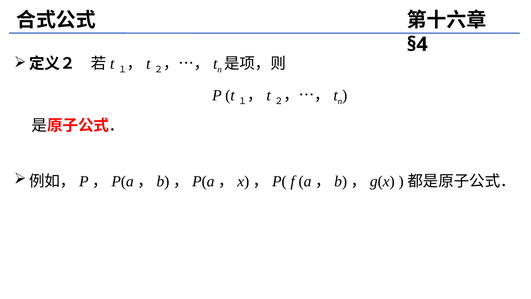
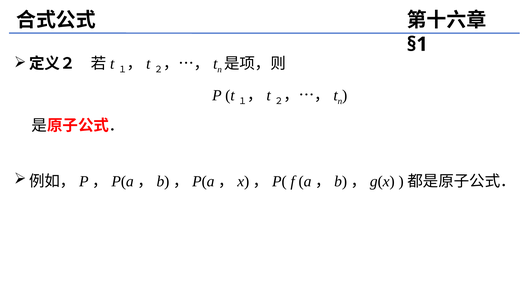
§4: §4 -> §1
